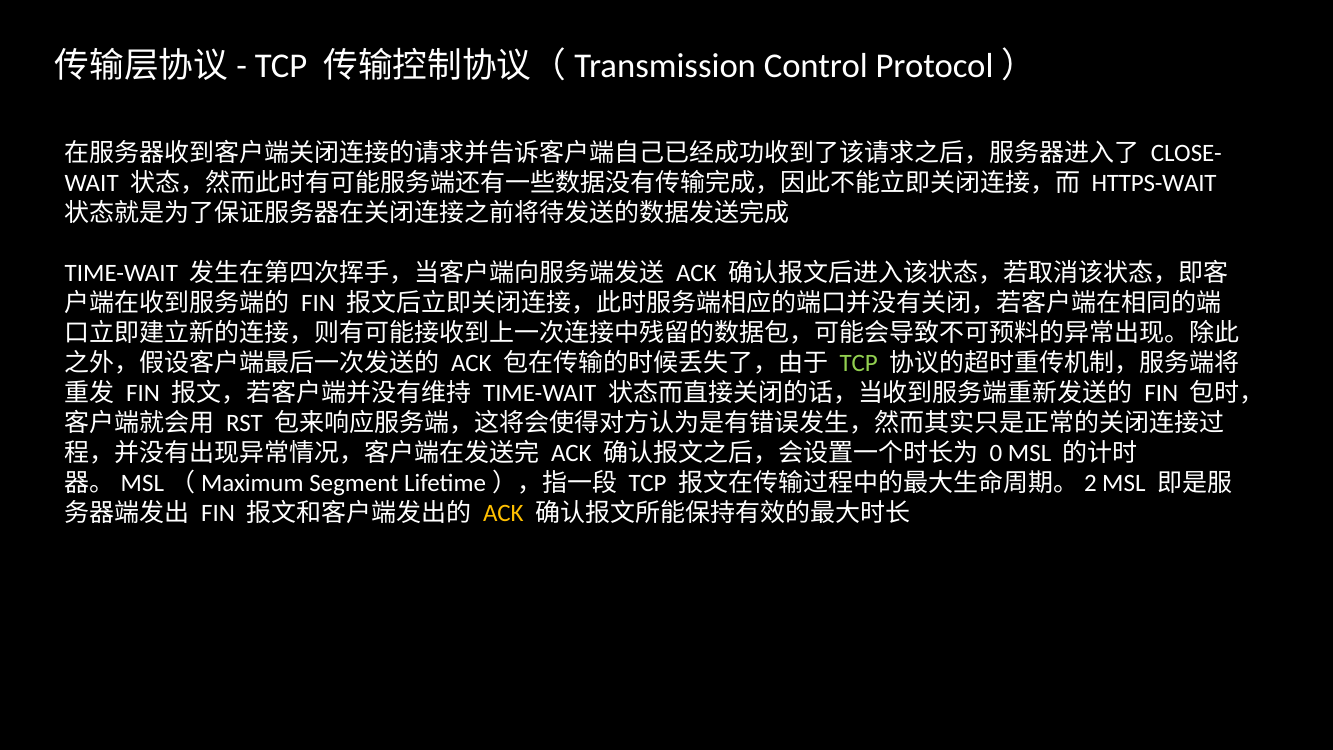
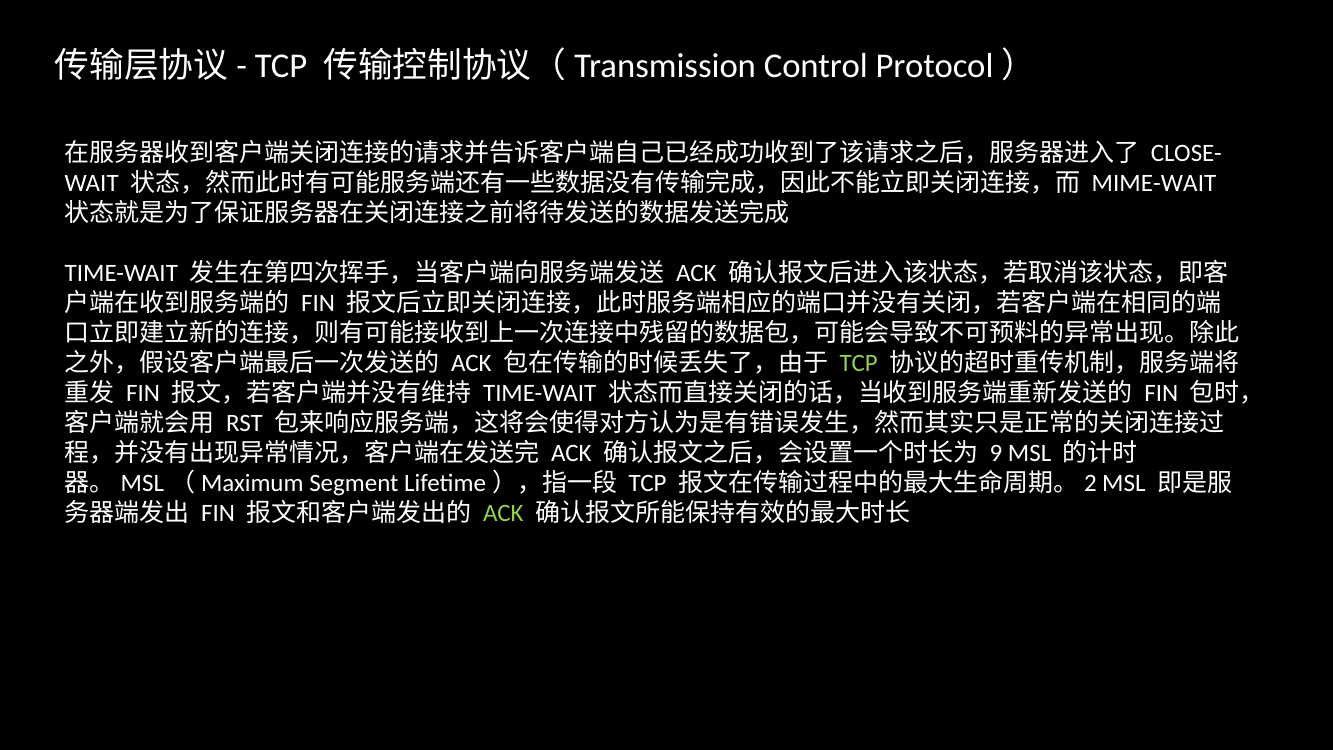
HTTPS-WAIT: HTTPS-WAIT -> MIME-WAIT
0: 0 -> 9
ACK at (503, 514) colour: yellow -> light green
